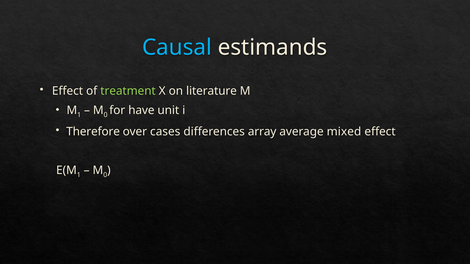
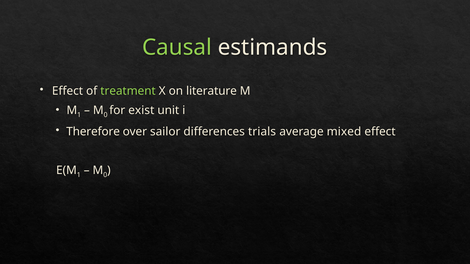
Causal colour: light blue -> light green
have: have -> exist
cases: cases -> sailor
array: array -> trials
